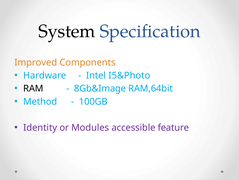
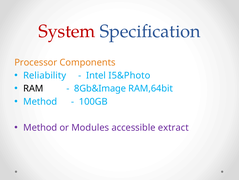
System colour: black -> red
Improved: Improved -> Processor
Hardware: Hardware -> Reliability
Identity at (40, 127): Identity -> Method
feature: feature -> extract
